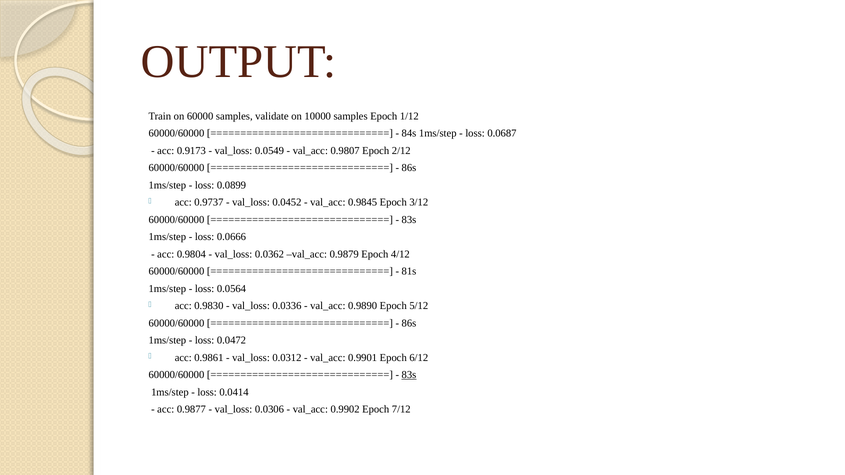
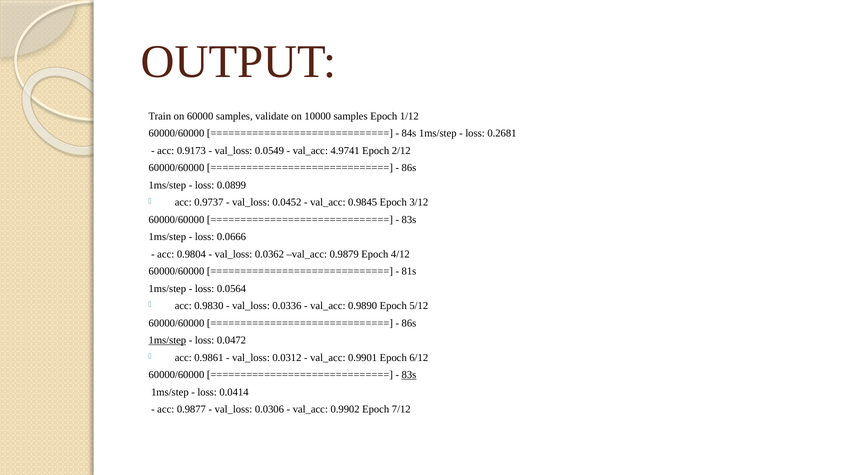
0.0687: 0.0687 -> 0.2681
0.9807: 0.9807 -> 4.9741
1ms/step at (167, 341) underline: none -> present
